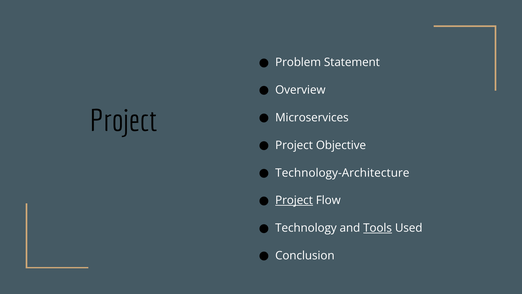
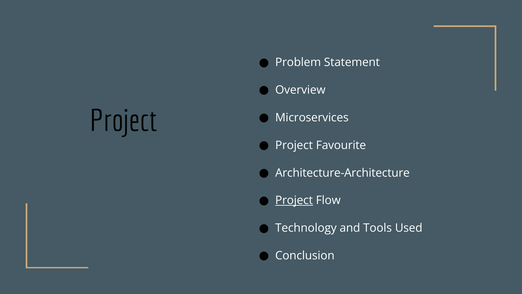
Objective: Objective -> Favourite
Technology-Architecture: Technology-Architecture -> Architecture-Architecture
Tools underline: present -> none
